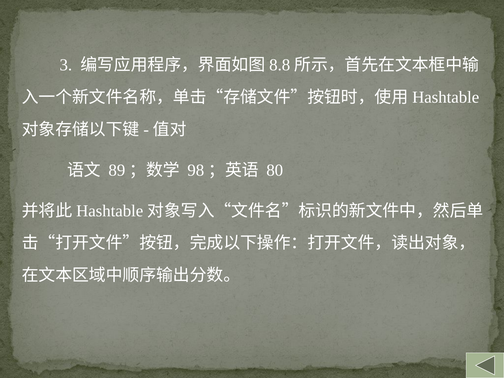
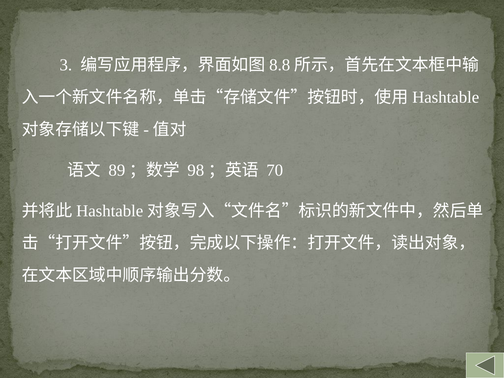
80: 80 -> 70
